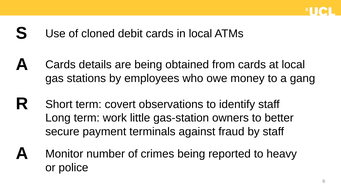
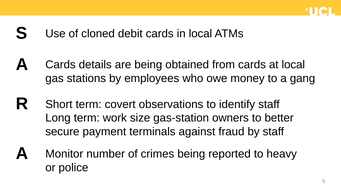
little: little -> size
